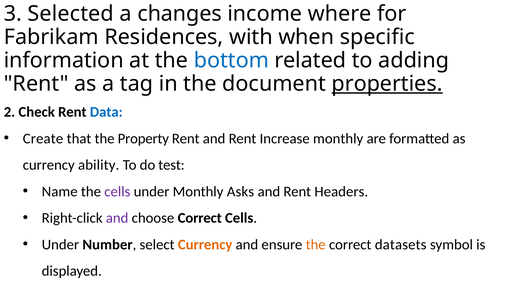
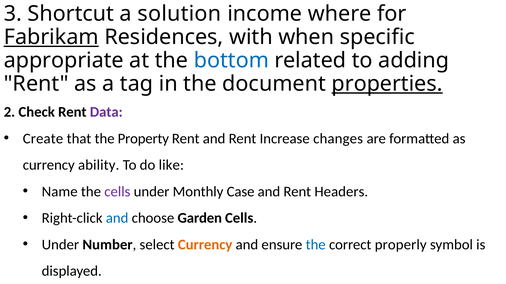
Selected: Selected -> Shortcut
changes: changes -> solution
Fabrikam underline: none -> present
information: information -> appropriate
Data colour: blue -> purple
Increase monthly: monthly -> changes
test: test -> like
Asks: Asks -> Case
and at (117, 219) colour: purple -> blue
choose Correct: Correct -> Garden
the at (316, 245) colour: orange -> blue
datasets: datasets -> properly
